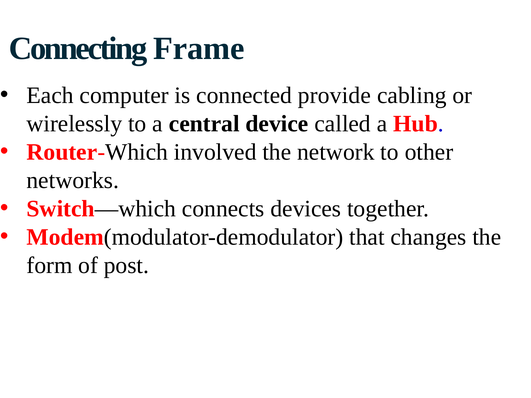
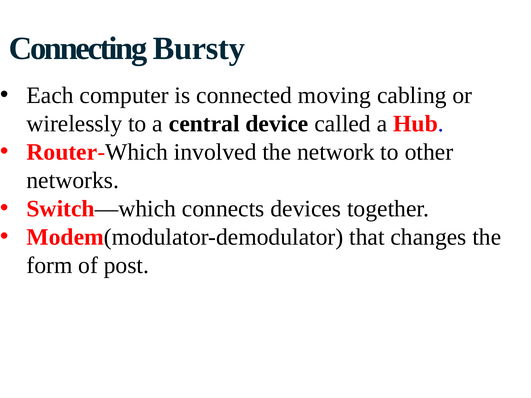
Frame: Frame -> Bursty
provide: provide -> moving
